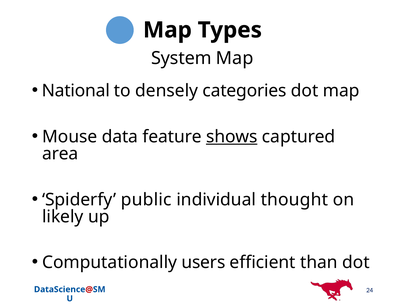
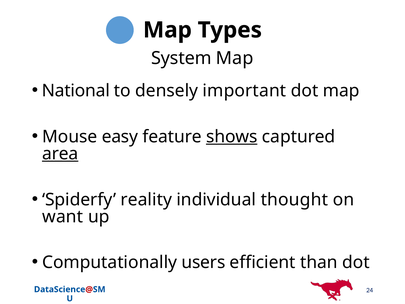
categories: categories -> important
data: data -> easy
area underline: none -> present
public: public -> reality
likely: likely -> want
